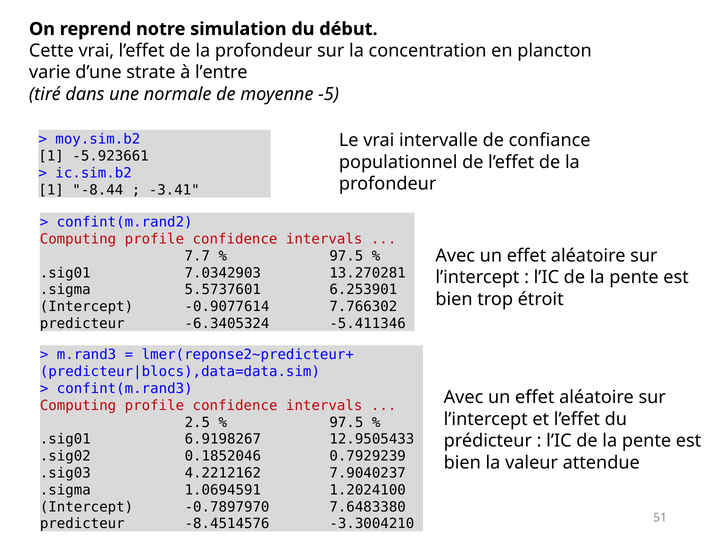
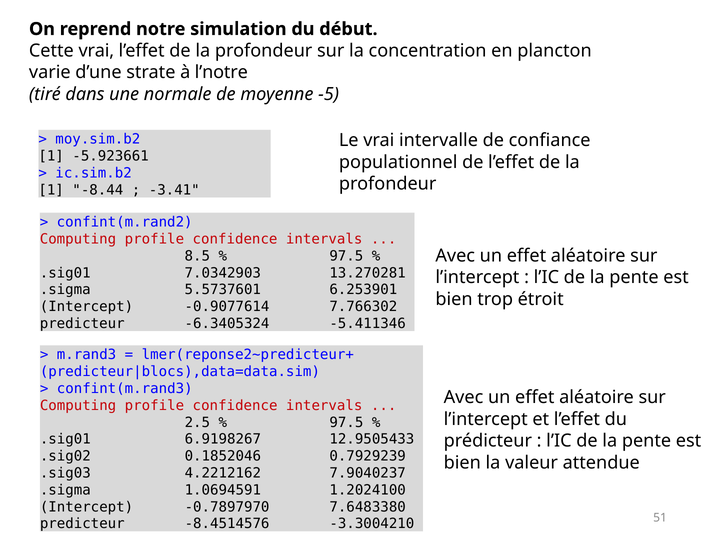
l’entre: l’entre -> l’notre
7.7: 7.7 -> 8.5
